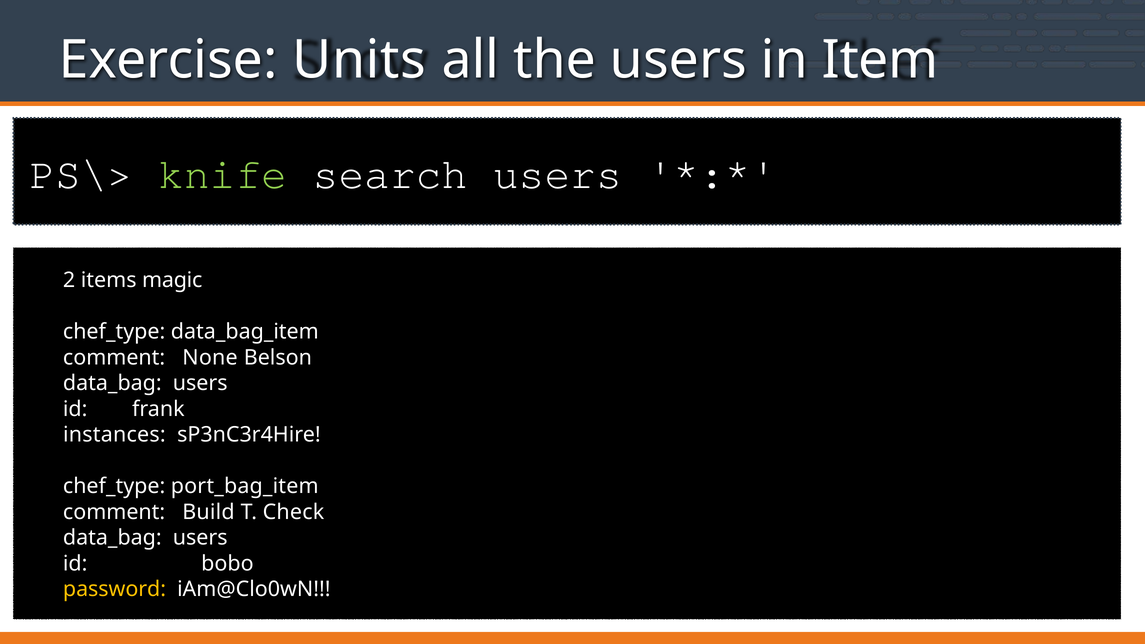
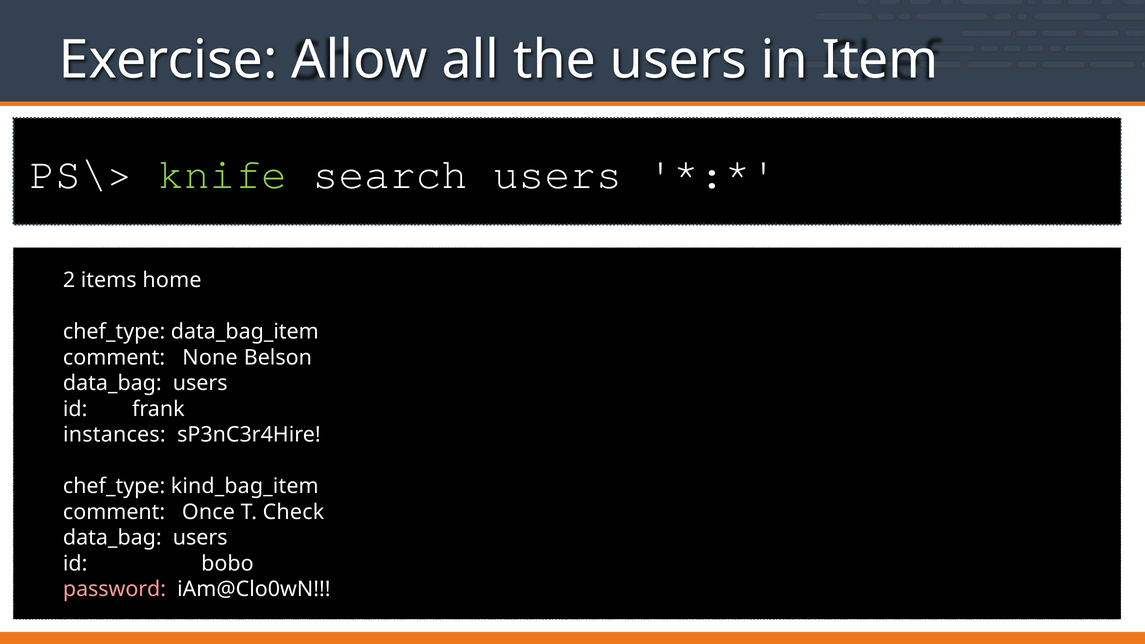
Units: Units -> Allow
magic: magic -> home
port_bag_item: port_bag_item -> kind_bag_item
Build: Build -> Once
password colour: yellow -> pink
